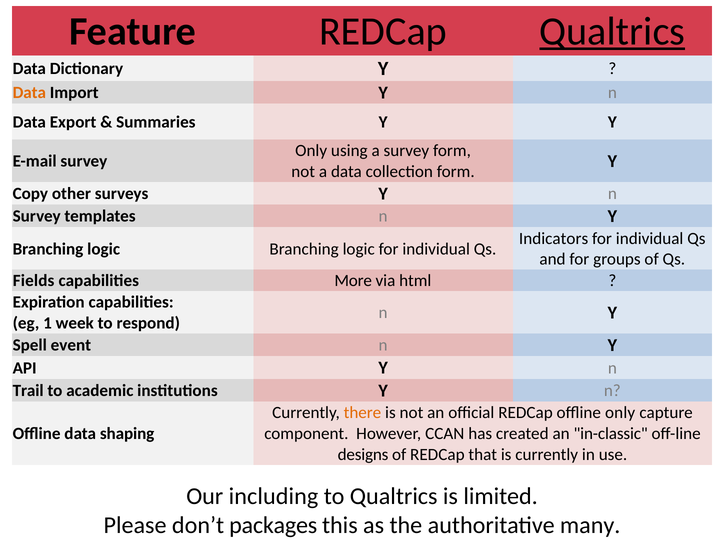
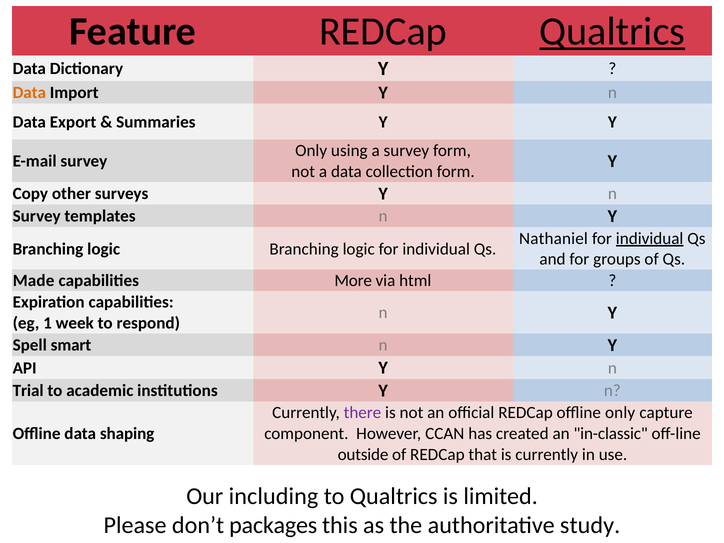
Indicators: Indicators -> Nathaniel
individual at (650, 238) underline: none -> present
Fields: Fields -> Made
event: event -> smart
Trail: Trail -> Trial
there colour: orange -> purple
designs: designs -> outside
many: many -> study
